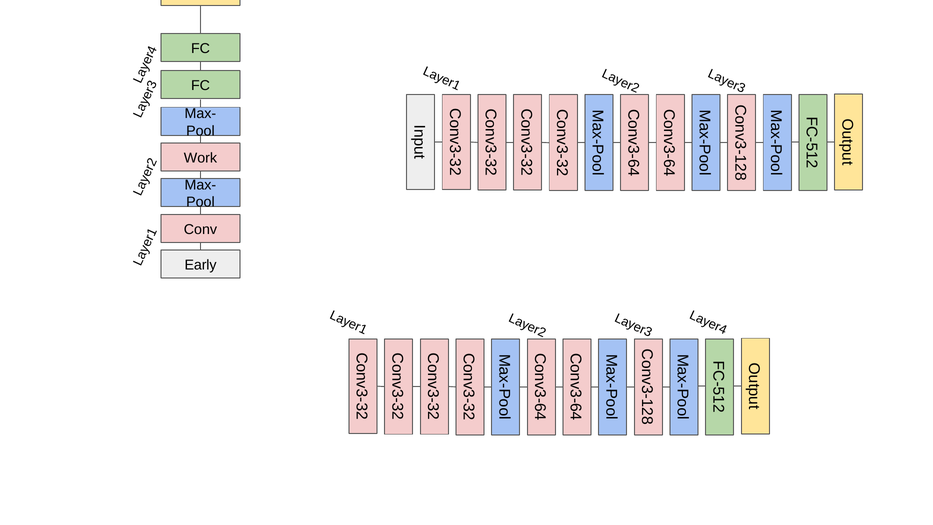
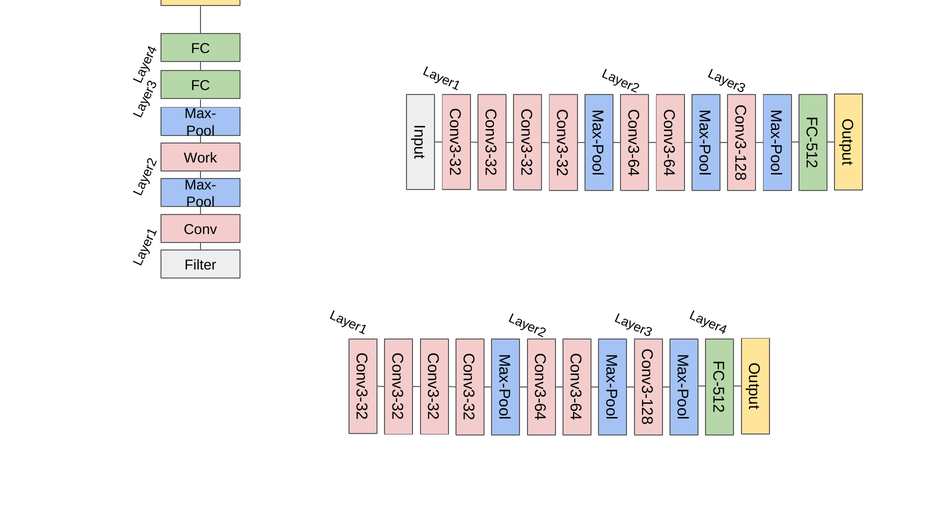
Early: Early -> Filter
